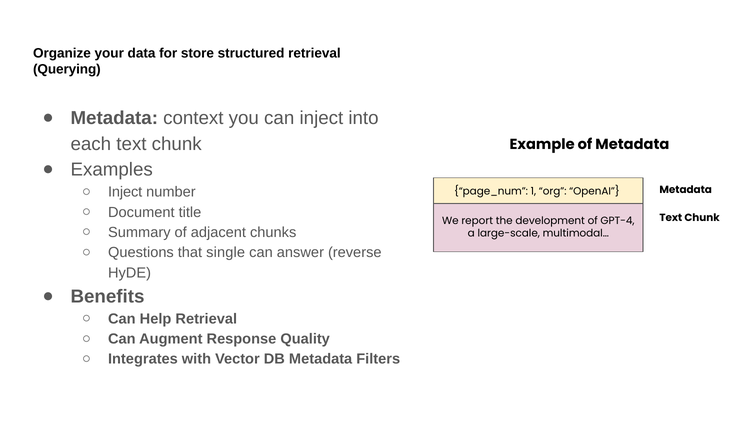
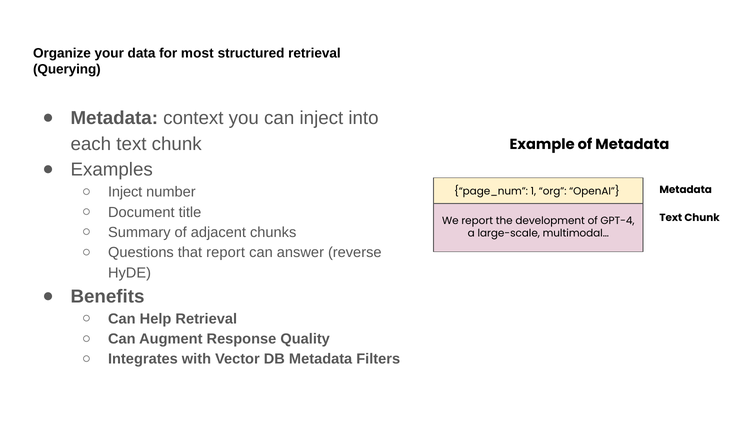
store: store -> most
that single: single -> report
